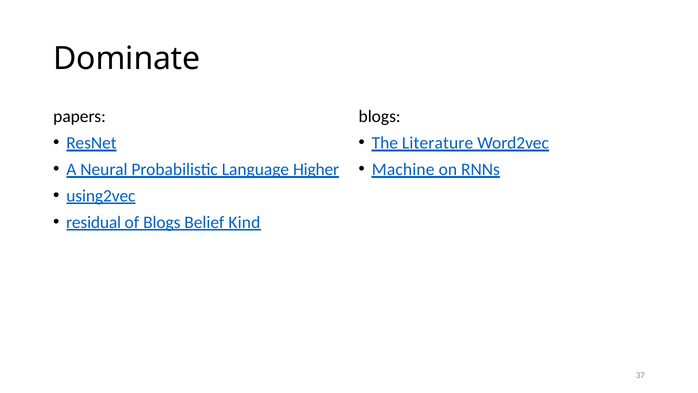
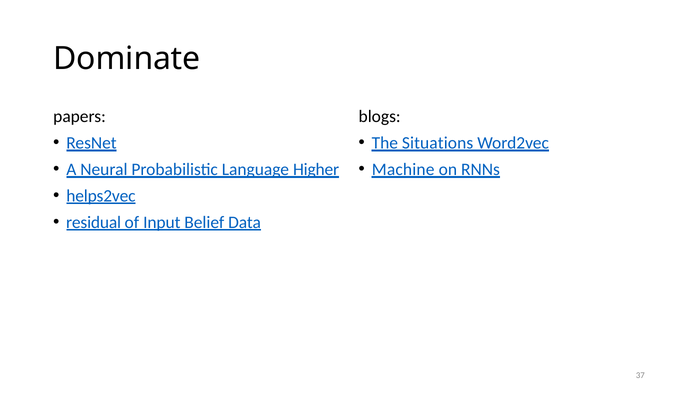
Literature: Literature -> Situations
using2vec: using2vec -> helps2vec
of Blogs: Blogs -> Input
Kind: Kind -> Data
